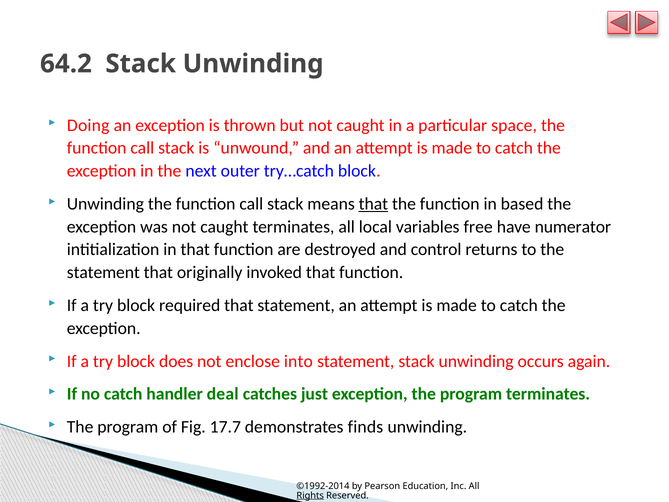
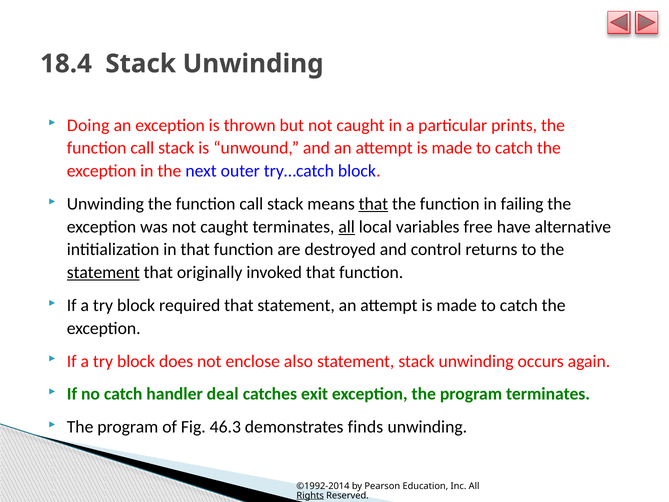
64.2: 64.2 -> 18.4
space: space -> prints
based: based -> failing
all at (347, 227) underline: none -> present
numerator: numerator -> alternative
statement at (103, 272) underline: none -> present
into: into -> also
just: just -> exit
17.7: 17.7 -> 46.3
